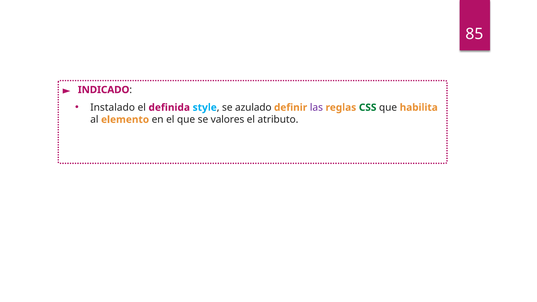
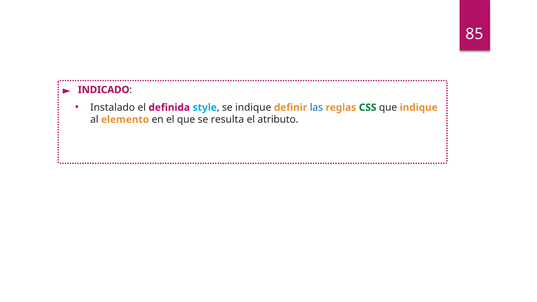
se azulado: azulado -> indique
las colour: purple -> blue
que habilita: habilita -> indique
valores: valores -> resulta
